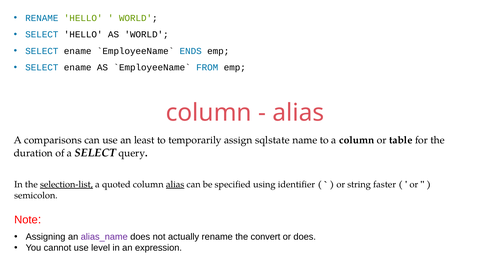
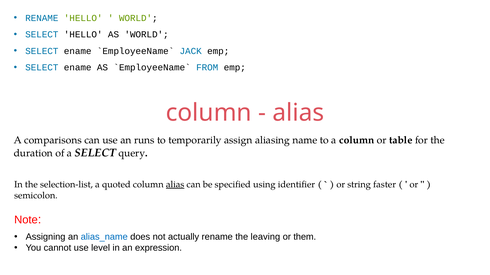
ENDS: ENDS -> JACK
least: least -> runs
sqlstate: sqlstate -> aliasing
selection-list underline: present -> none
alias_name colour: purple -> blue
convert: convert -> leaving
or does: does -> them
